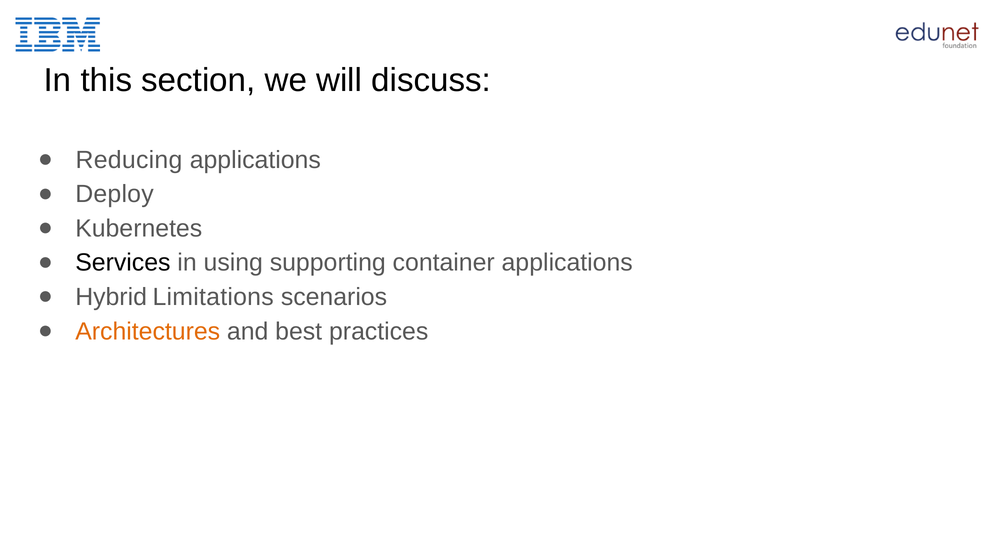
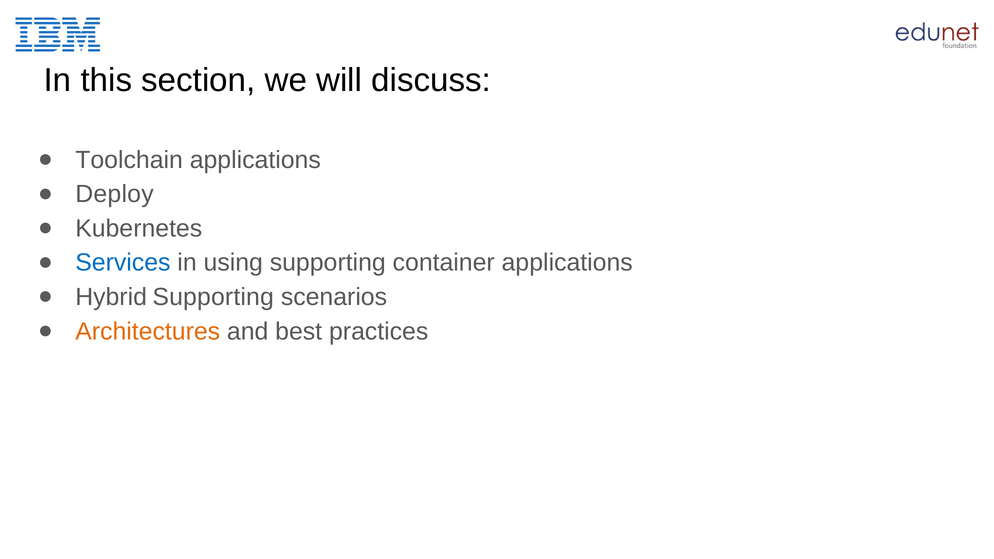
Reducing: Reducing -> Toolchain
Services colour: black -> blue
Hybrid Limitations: Limitations -> Supporting
